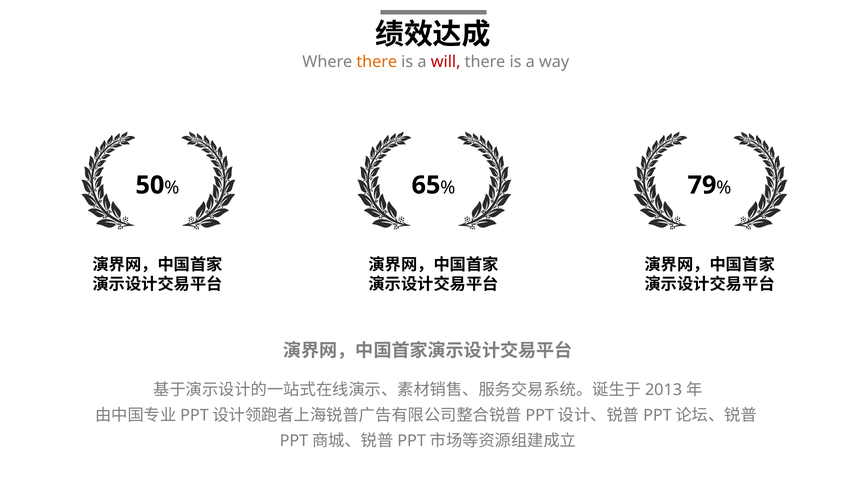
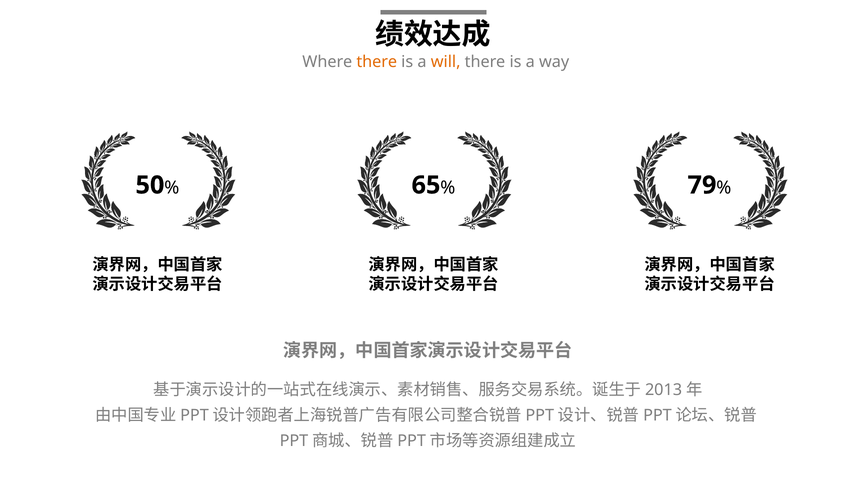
will colour: red -> orange
